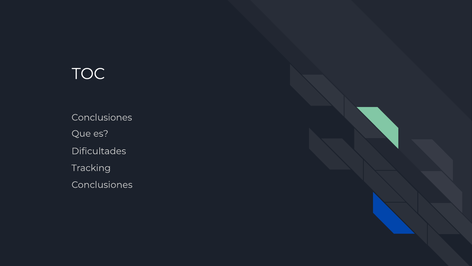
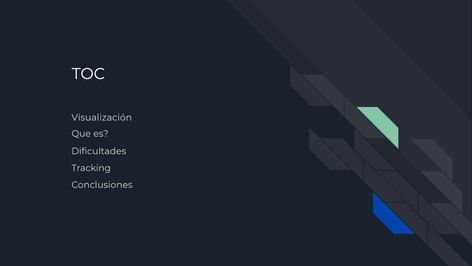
Conclusiones at (102, 117): Conclusiones -> Visualización
